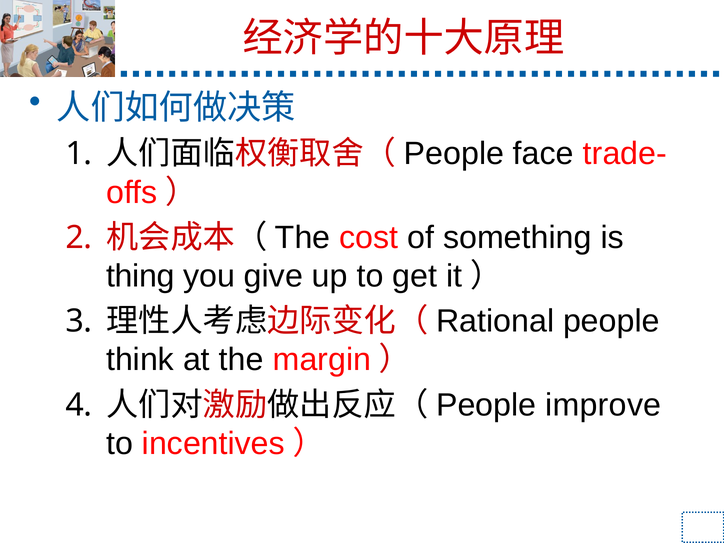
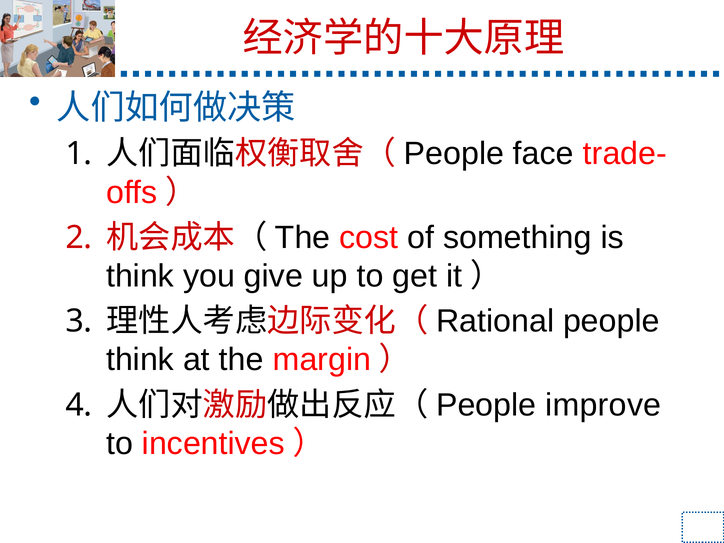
thing at (140, 276): thing -> think
